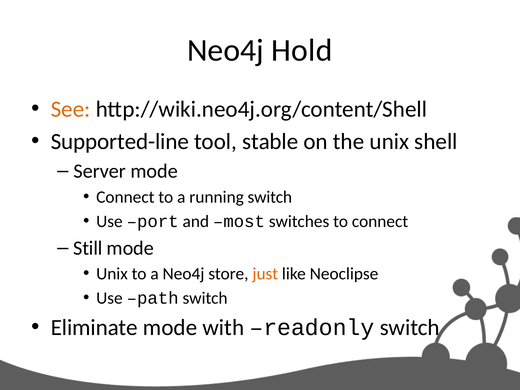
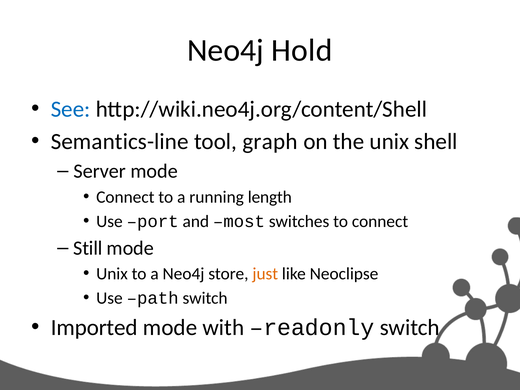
See colour: orange -> blue
Supported-line: Supported-line -> Semantics-line
stable: stable -> graph
running switch: switch -> length
Eliminate: Eliminate -> Imported
